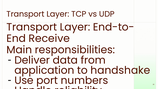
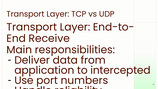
handshake: handshake -> intercepted
